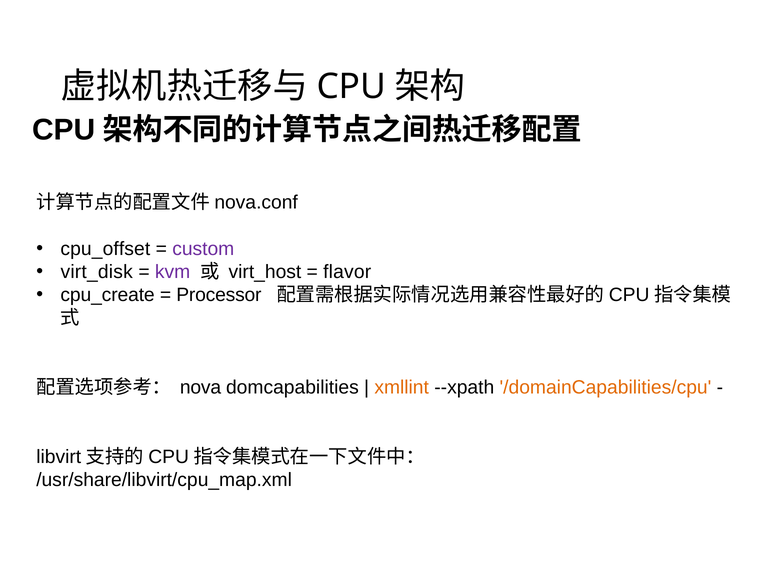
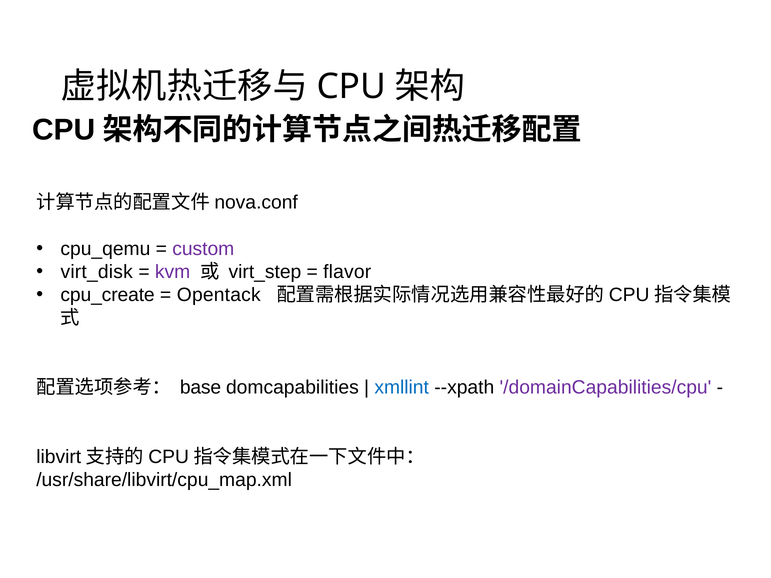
cpu_offset: cpu_offset -> cpu_qemu
virt_host: virt_host -> virt_step
Processor: Processor -> Opentack
nova: nova -> base
xmllint colour: orange -> blue
/domainCapabilities/cpu colour: orange -> purple
